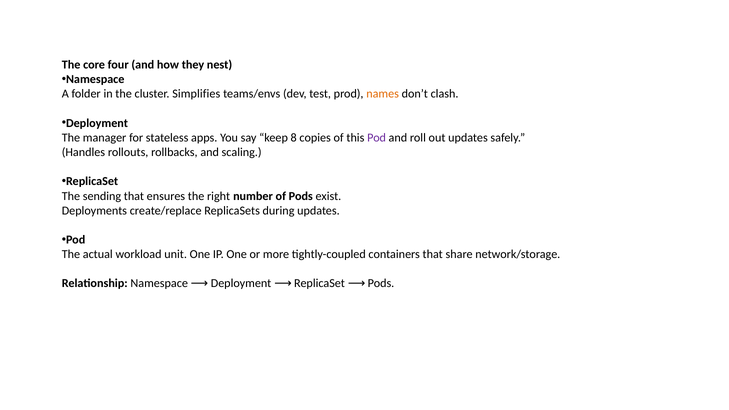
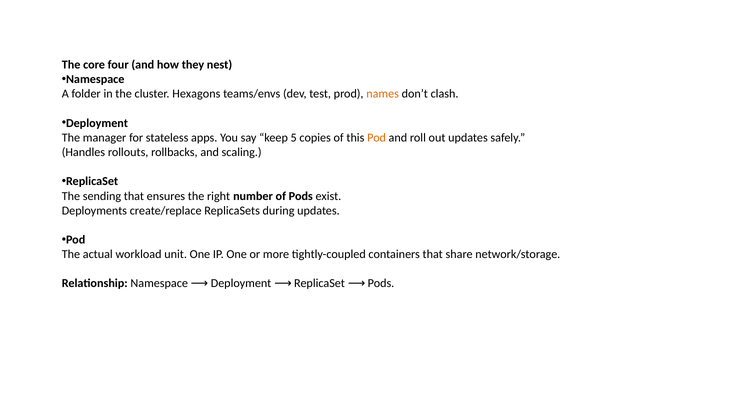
Simplifies: Simplifies -> Hexagons
8: 8 -> 5
Pod at (377, 138) colour: purple -> orange
